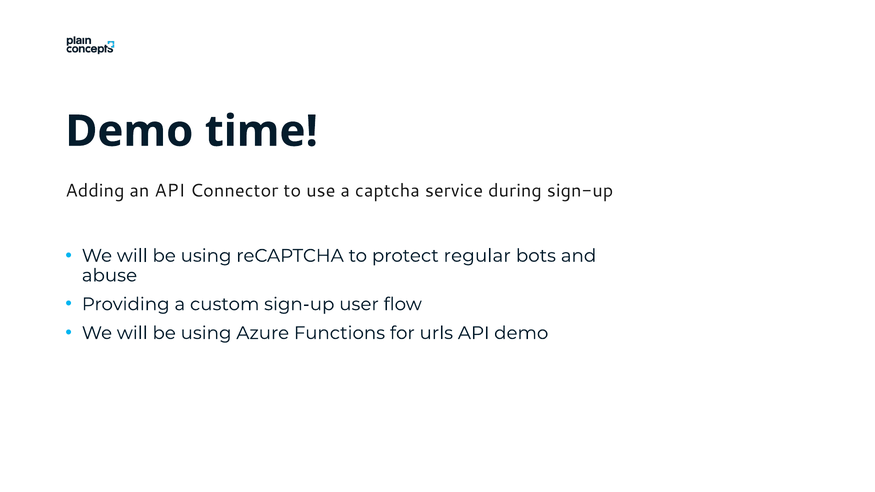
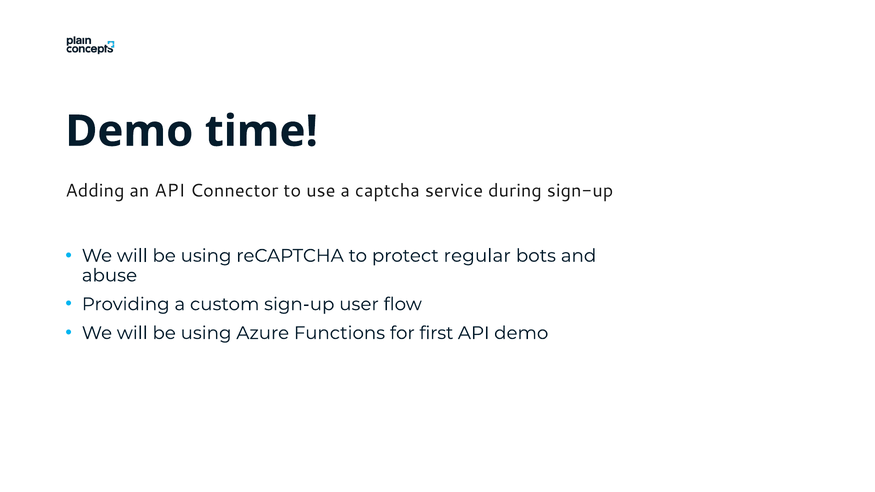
urls: urls -> first
